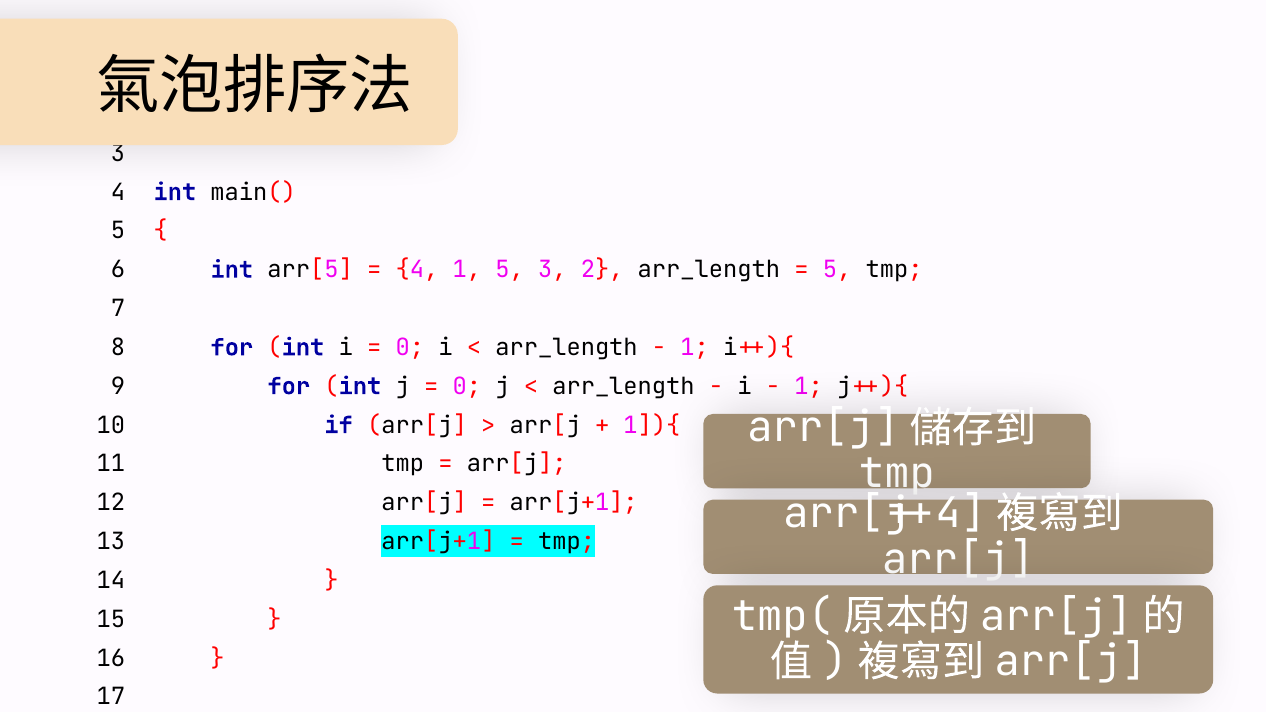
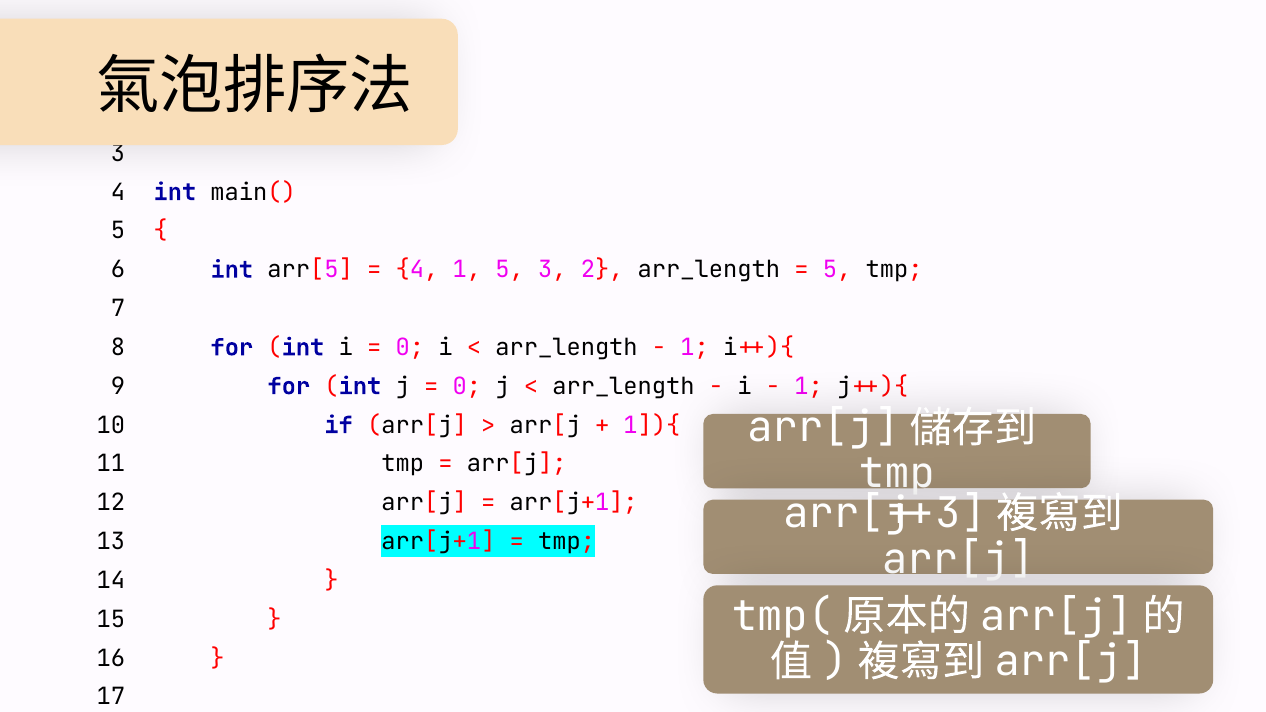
arr[j+4: arr[j+4 -> arr[j+3
